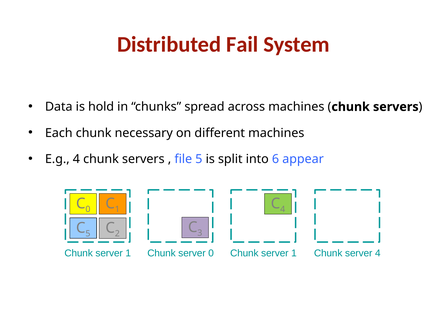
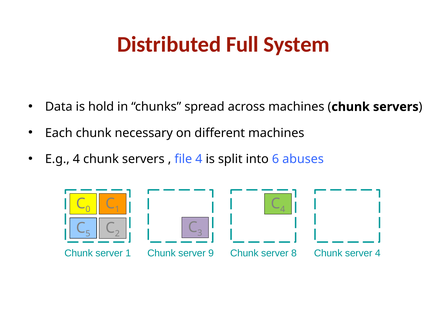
Fail: Fail -> Full
file 5: 5 -> 4
appear: appear -> abuses
server 0: 0 -> 9
1 at (294, 254): 1 -> 8
